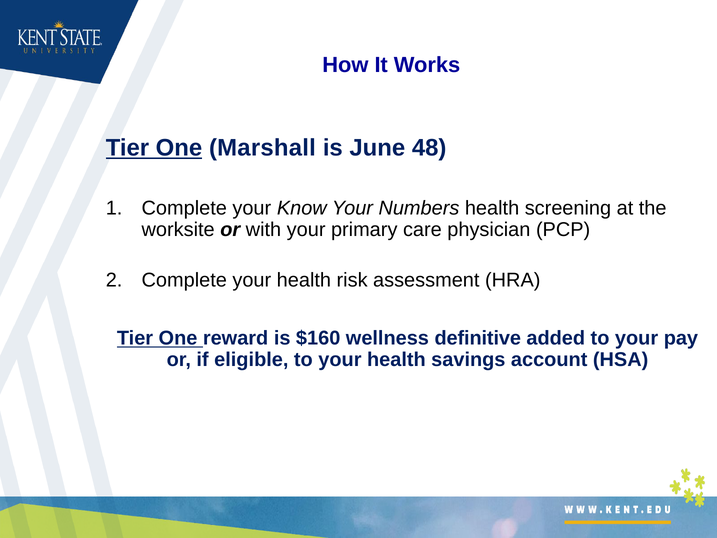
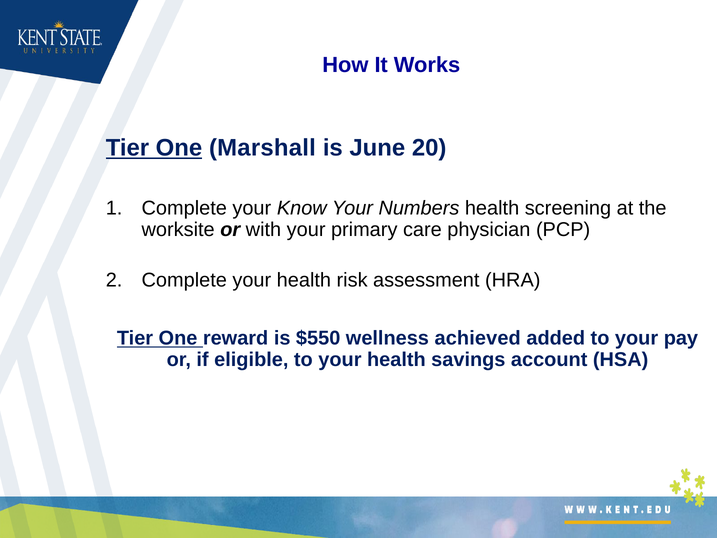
48: 48 -> 20
$160: $160 -> $550
definitive: definitive -> achieved
